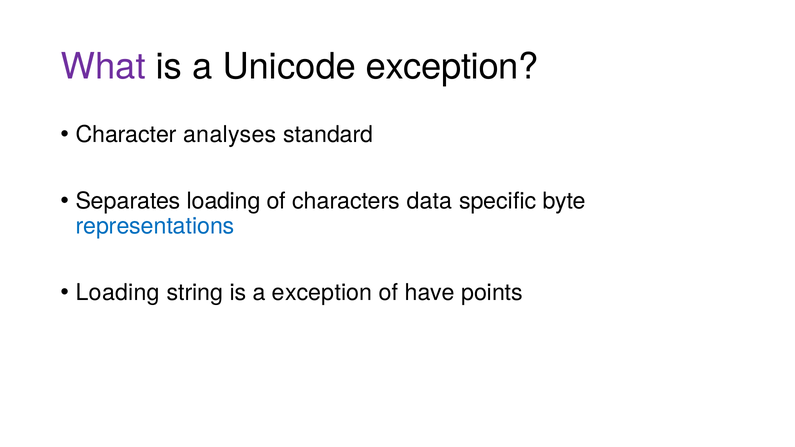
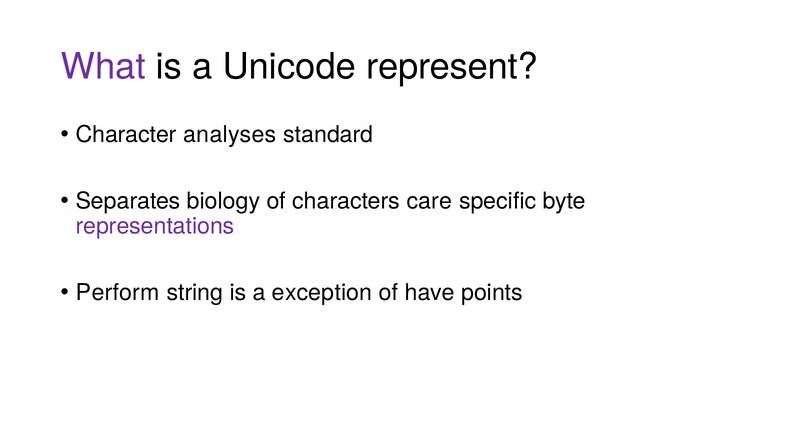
Unicode exception: exception -> represent
Separates loading: loading -> biology
data: data -> care
representations colour: blue -> purple
Loading at (118, 293): Loading -> Perform
